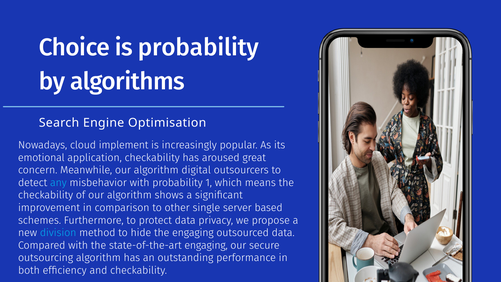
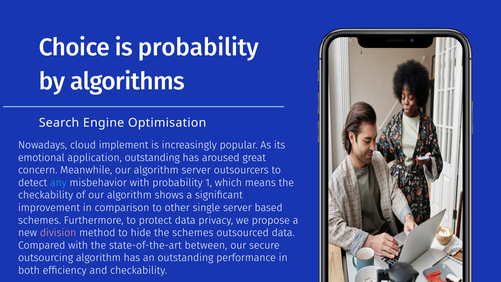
application checkability: checkability -> outstanding
algorithm digital: digital -> server
division colour: light blue -> pink
the engaging: engaging -> schemes
state-of-the-art engaging: engaging -> between
